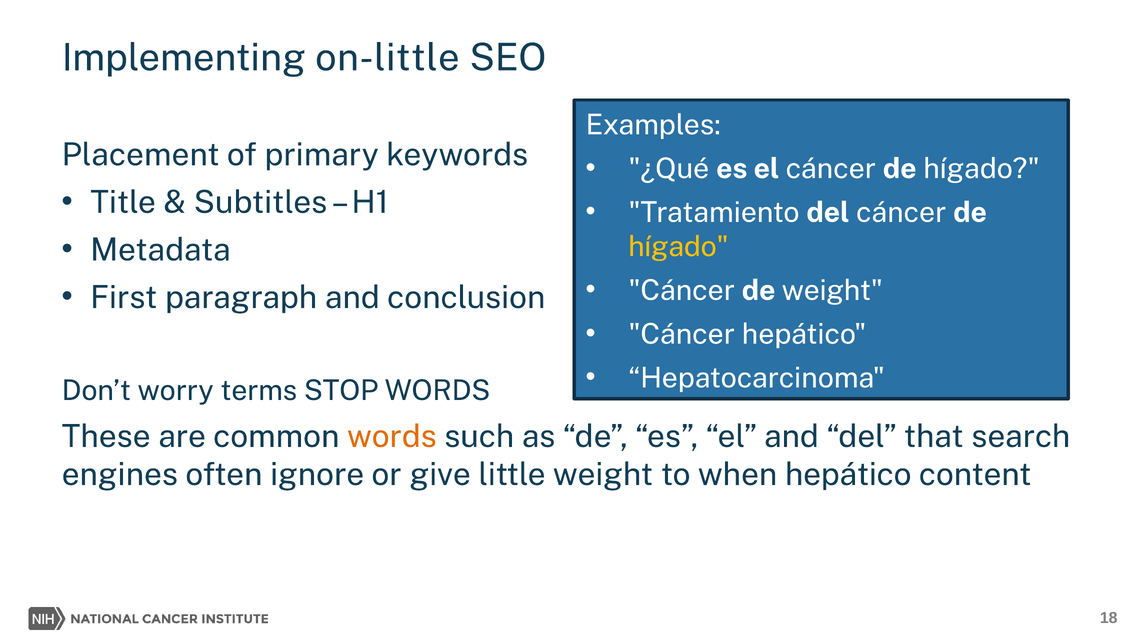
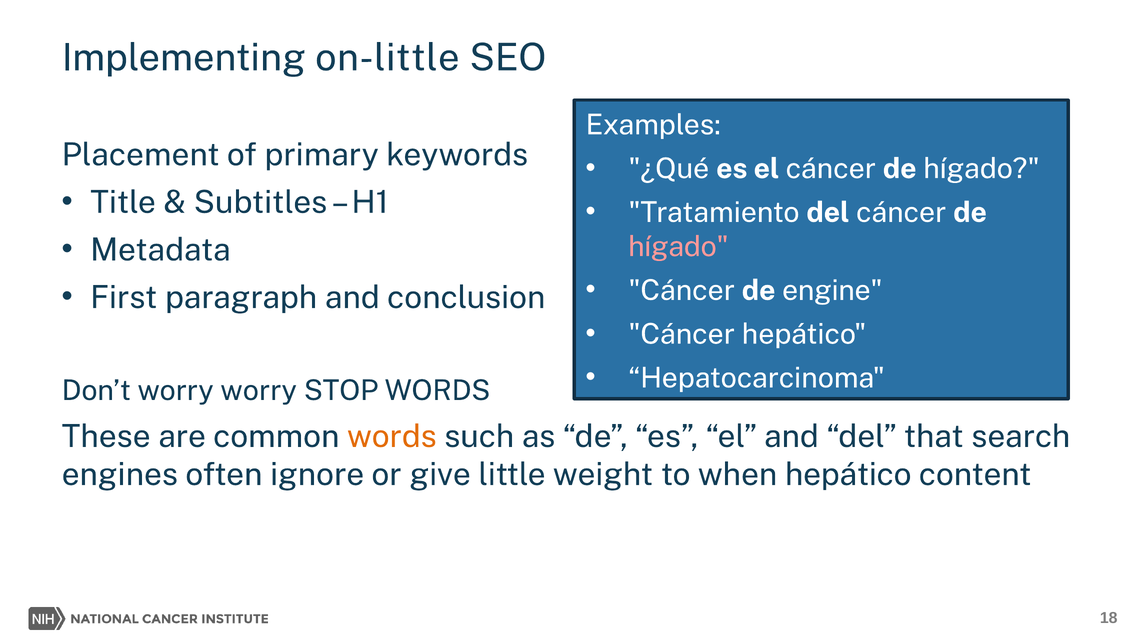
hígado at (678, 247) colour: yellow -> pink
de weight: weight -> engine
worry terms: terms -> worry
